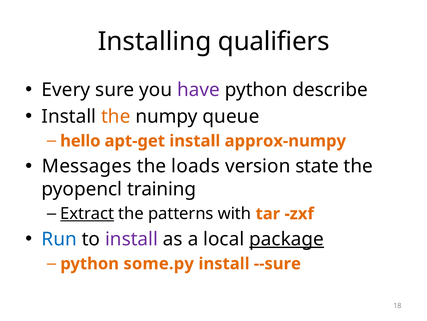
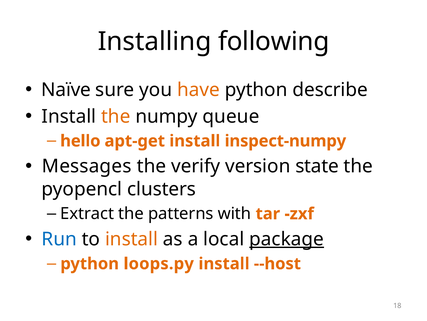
qualifiers: qualifiers -> following
Every: Every -> Naïve
have colour: purple -> orange
approx-numpy: approx-numpy -> inspect-numpy
loads: loads -> verify
training: training -> clusters
Extract underline: present -> none
install at (132, 239) colour: purple -> orange
some.py: some.py -> loops.py
--sure: --sure -> --host
